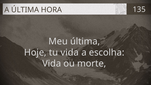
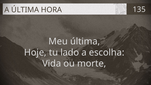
tu vida: vida -> lado
